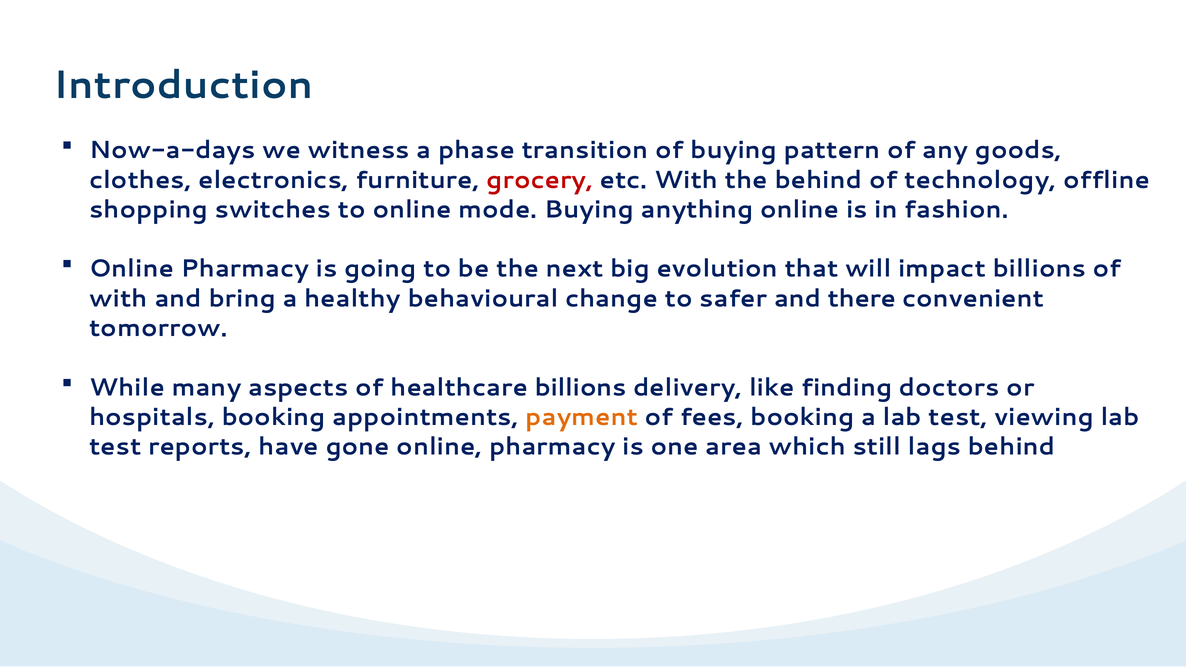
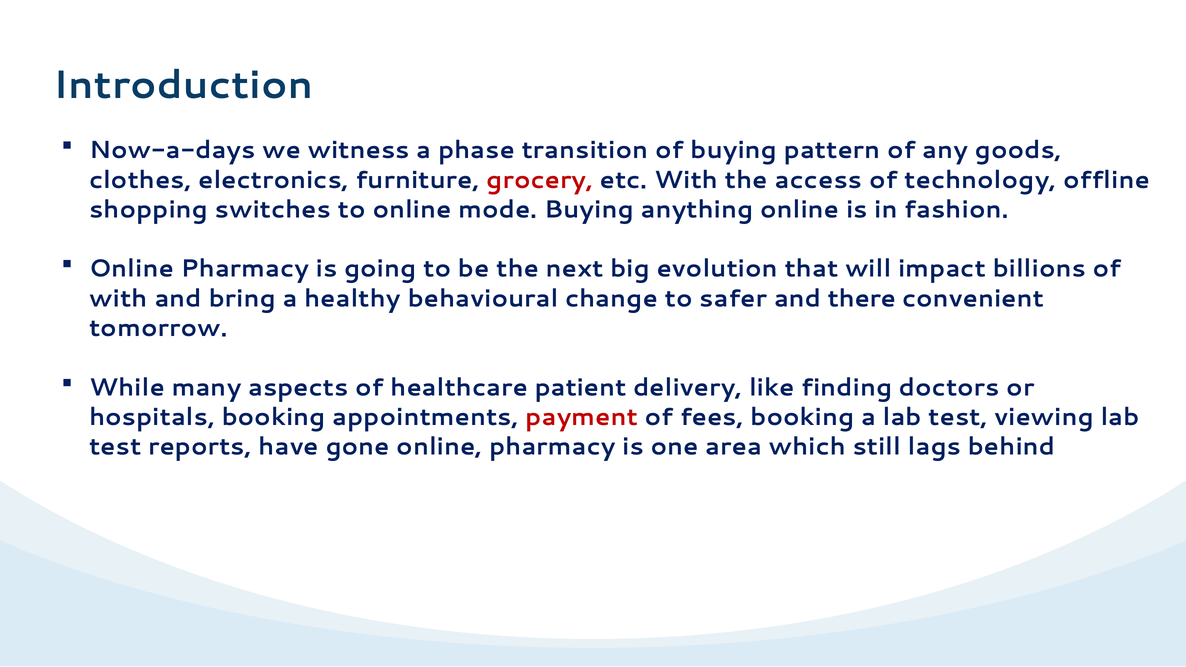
the behind: behind -> access
healthcare billions: billions -> patient
payment colour: orange -> red
